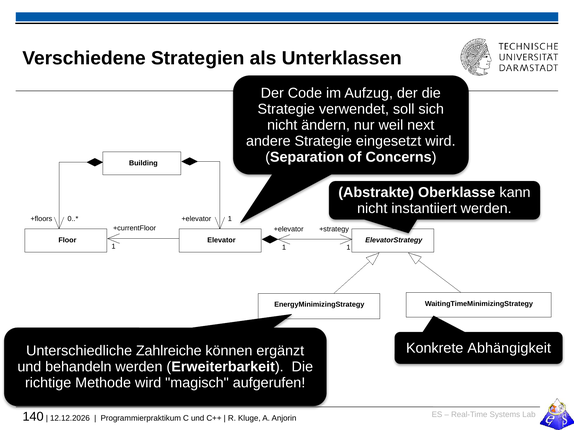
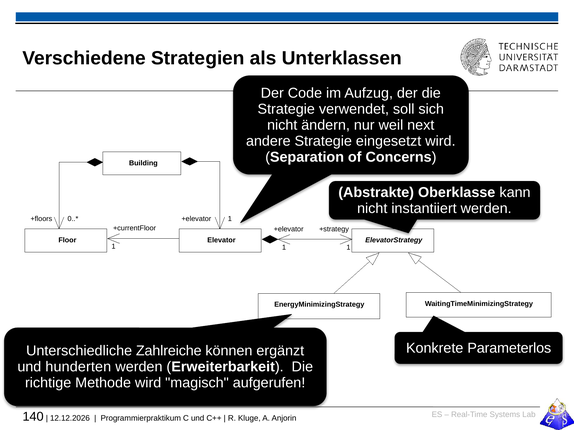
Abhängigkeit: Abhängigkeit -> Parameterlos
behandeln: behandeln -> hunderten
